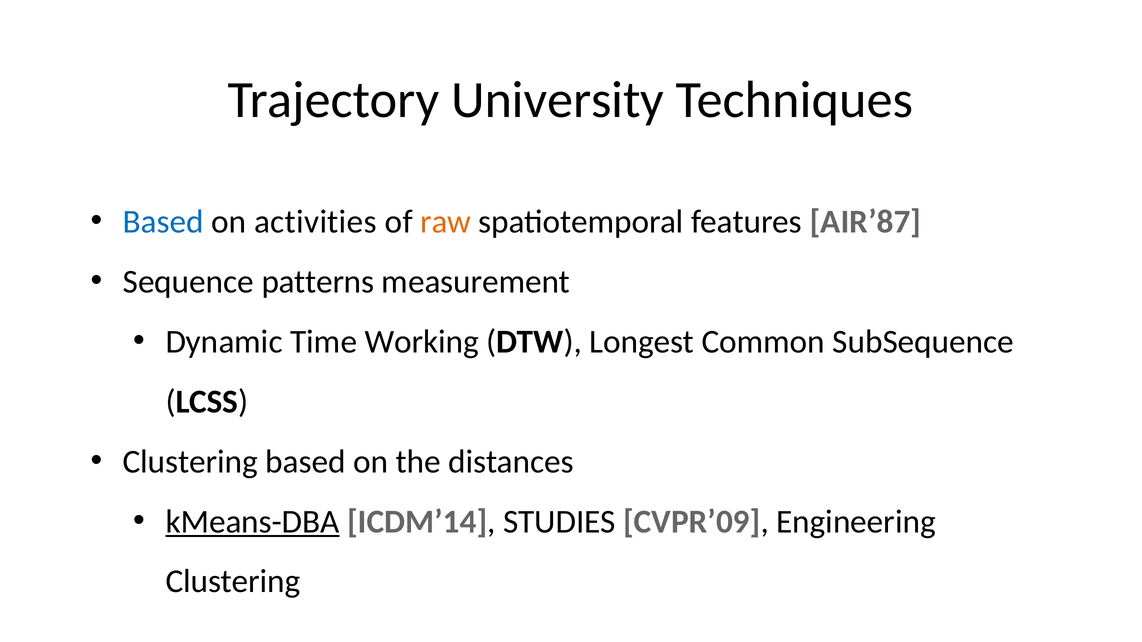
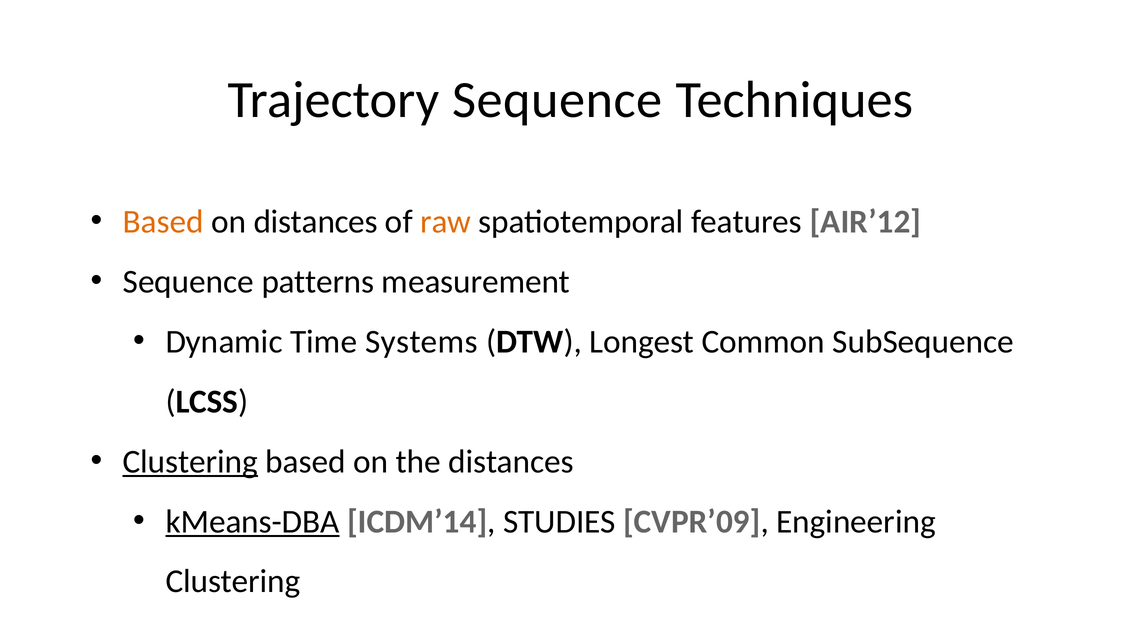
Trajectory University: University -> Sequence
Based at (163, 222) colour: blue -> orange
on activities: activities -> distances
AIR’87: AIR’87 -> AIR’12
Working: Working -> Systems
Clustering at (190, 462) underline: none -> present
